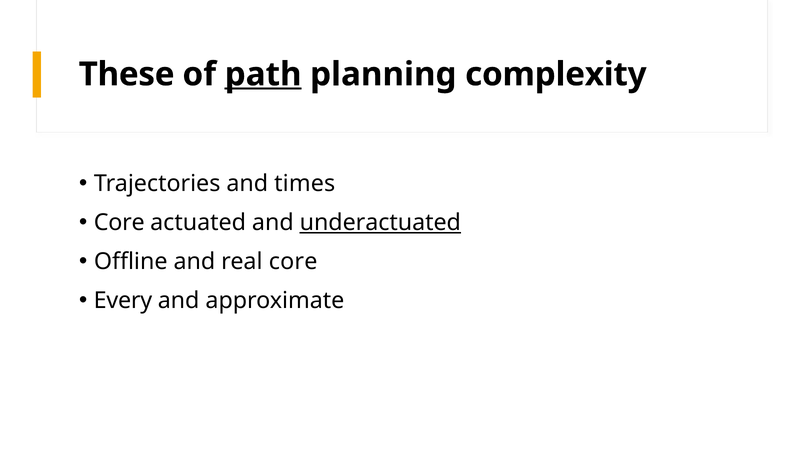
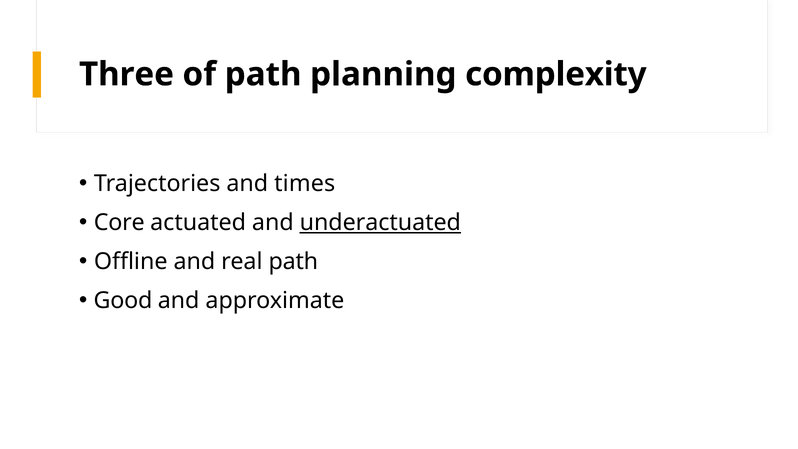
These: These -> Three
path at (263, 74) underline: present -> none
real core: core -> path
Every: Every -> Good
